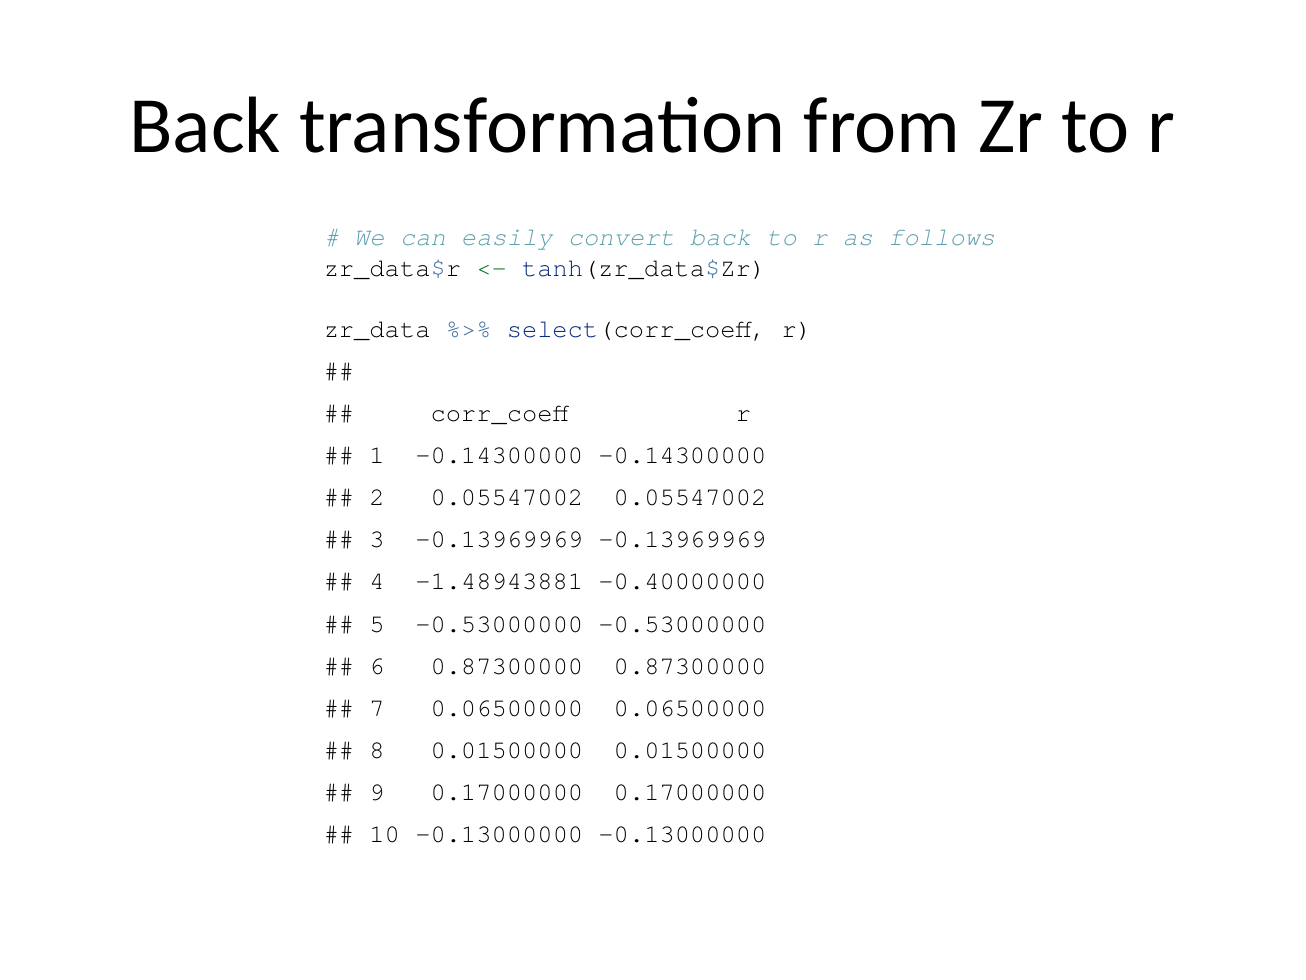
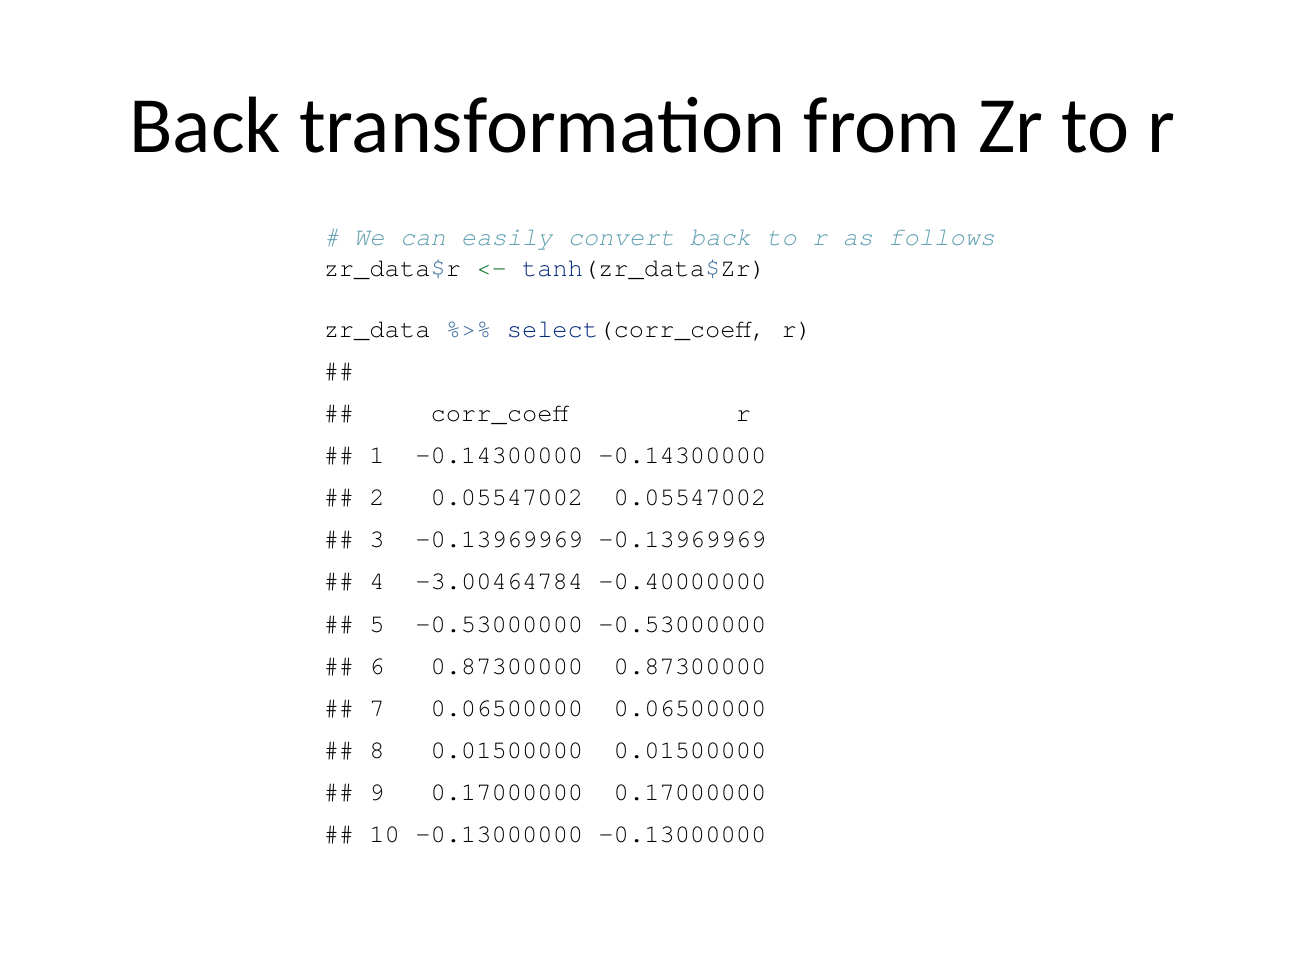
-1.48943881: -1.48943881 -> -3.00464784
